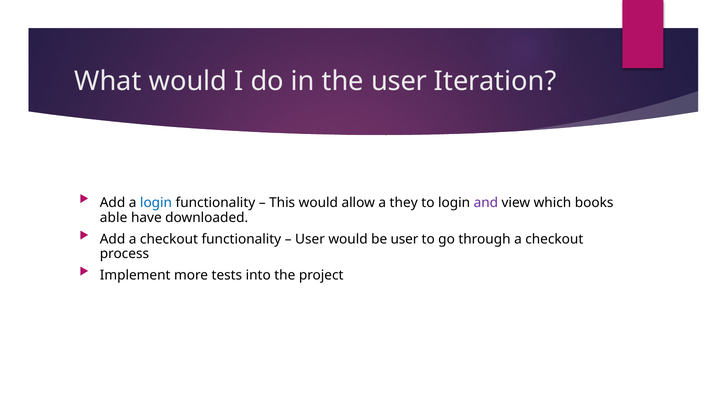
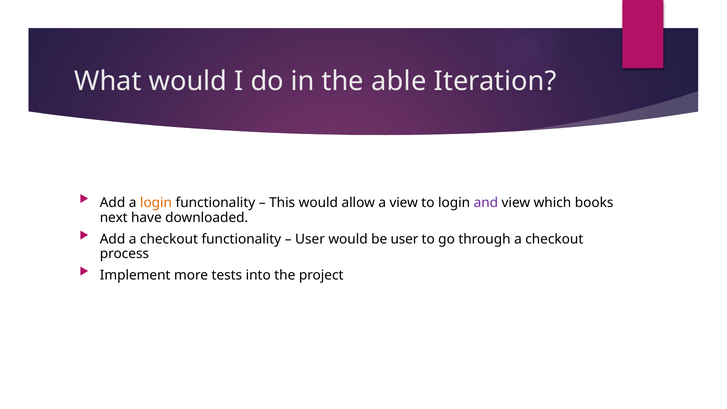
the user: user -> able
login at (156, 203) colour: blue -> orange
a they: they -> view
able: able -> next
